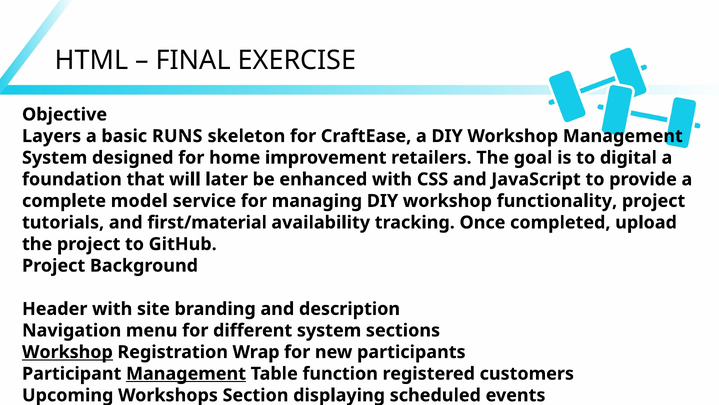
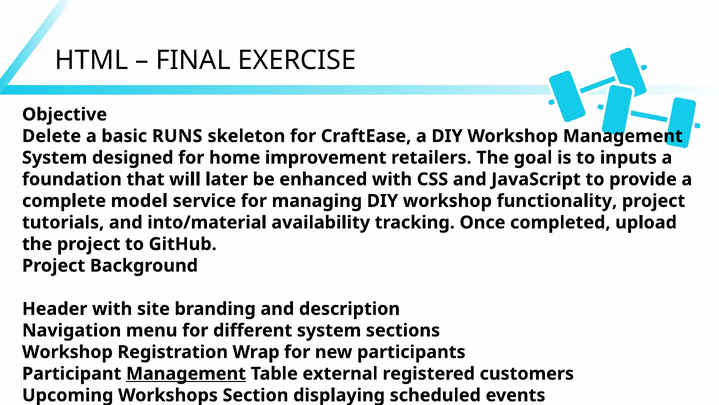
Layers: Layers -> Delete
digital: digital -> inputs
first/material: first/material -> into/material
Workshop at (67, 352) underline: present -> none
function: function -> external
